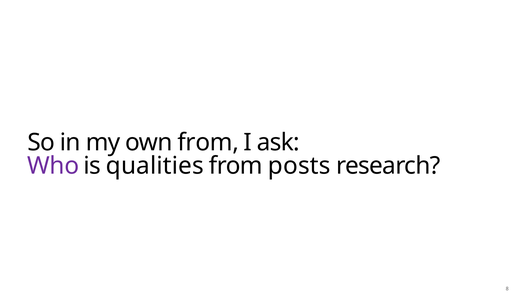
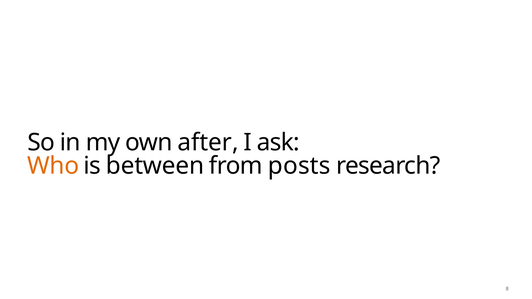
own from: from -> after
Who colour: purple -> orange
qualities: qualities -> between
